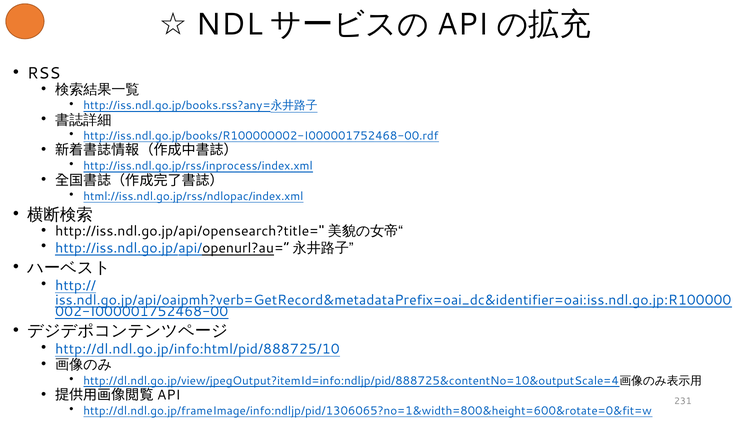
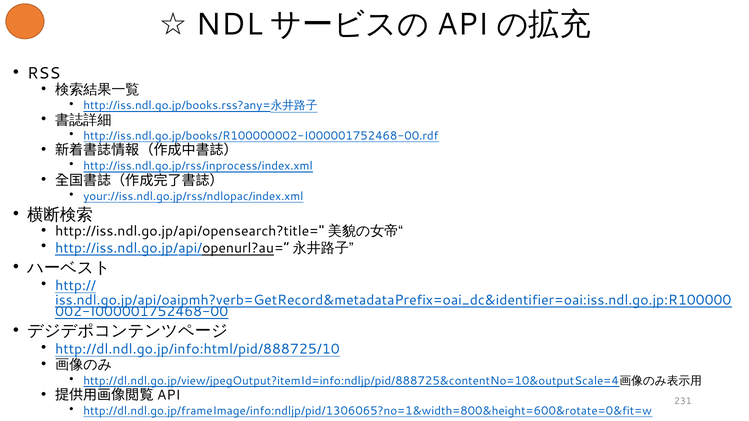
html://iss.ndl.go.jp/rss/ndlopac/index.xml: html://iss.ndl.go.jp/rss/ndlopac/index.xml -> your://iss.ndl.go.jp/rss/ndlopac/index.xml
